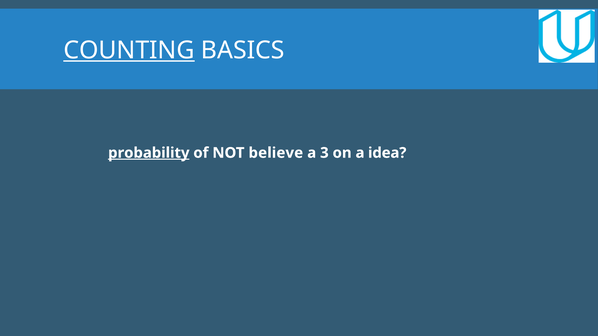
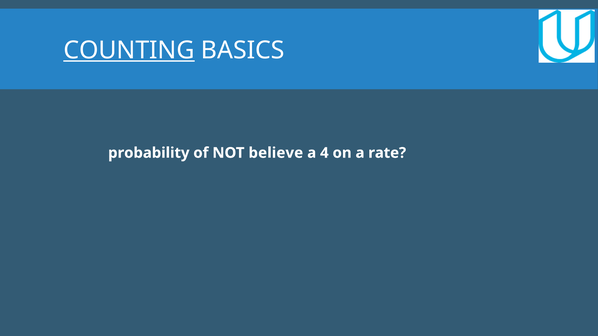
probability underline: present -> none
3: 3 -> 4
idea: idea -> rate
